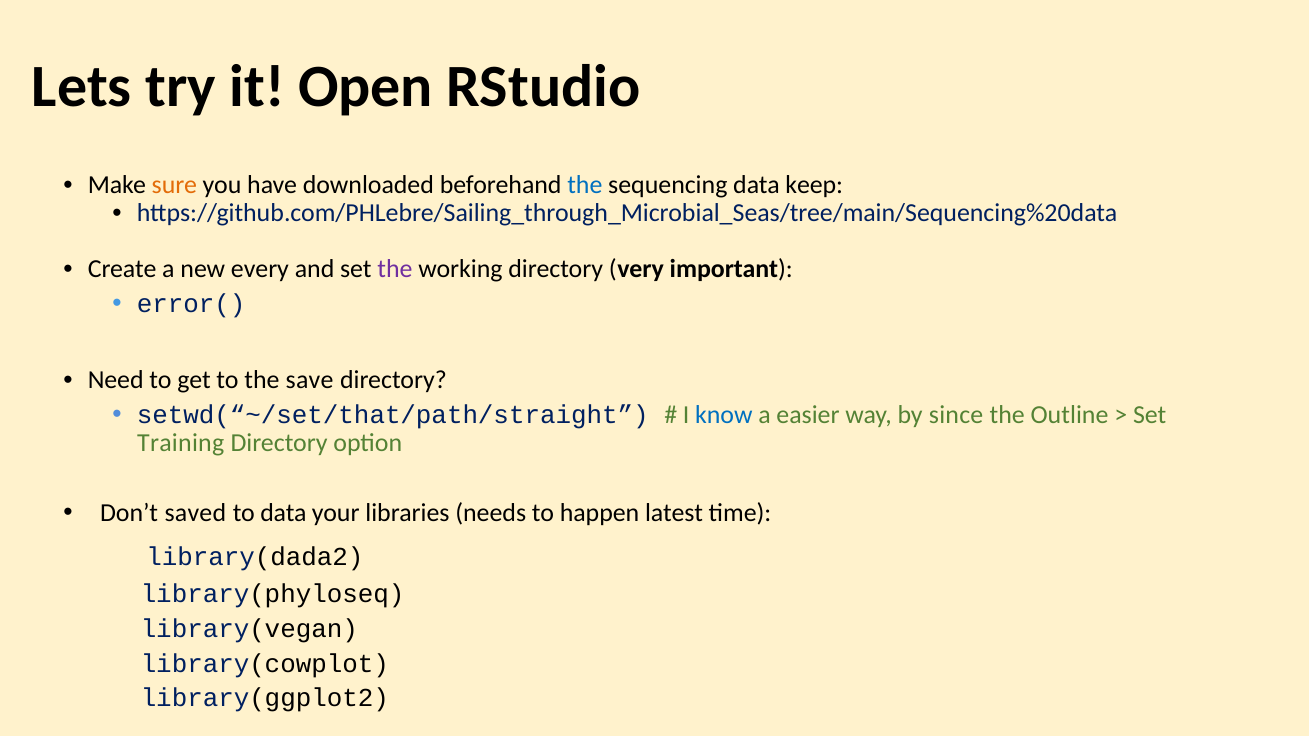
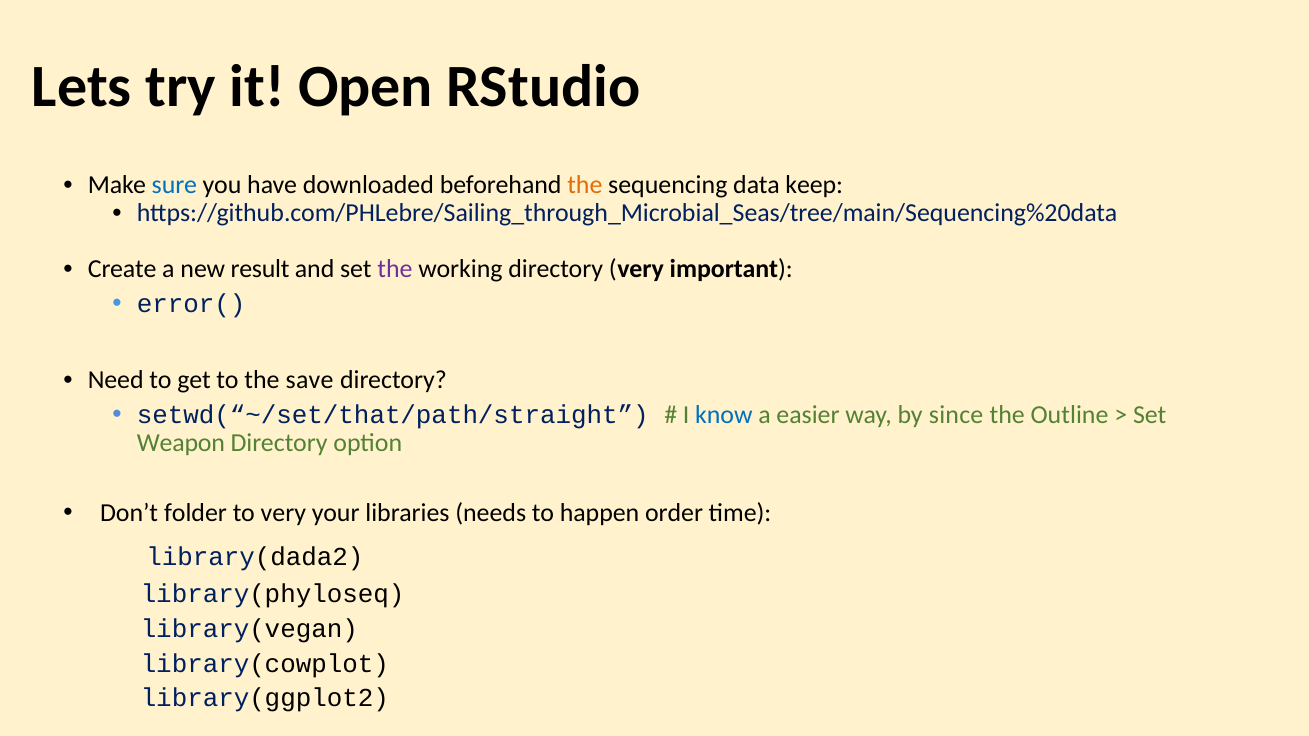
sure colour: orange -> blue
the at (585, 186) colour: blue -> orange
every: every -> result
Training: Training -> Weapon
saved: saved -> folder
to data: data -> very
latest: latest -> order
